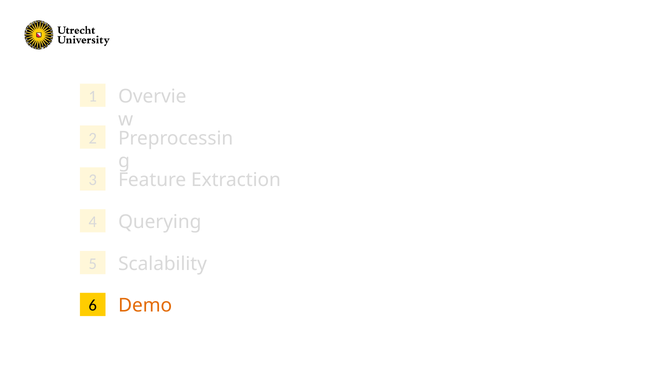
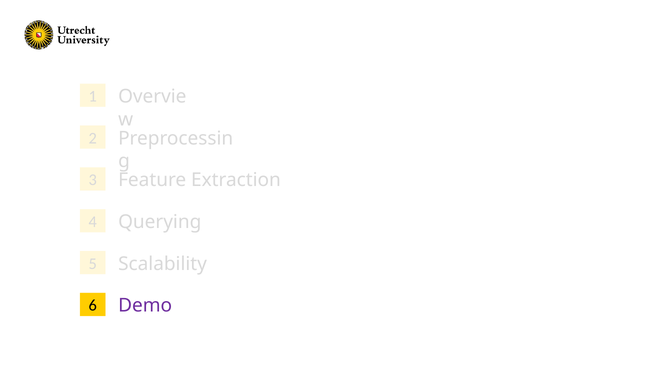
Demo colour: orange -> purple
